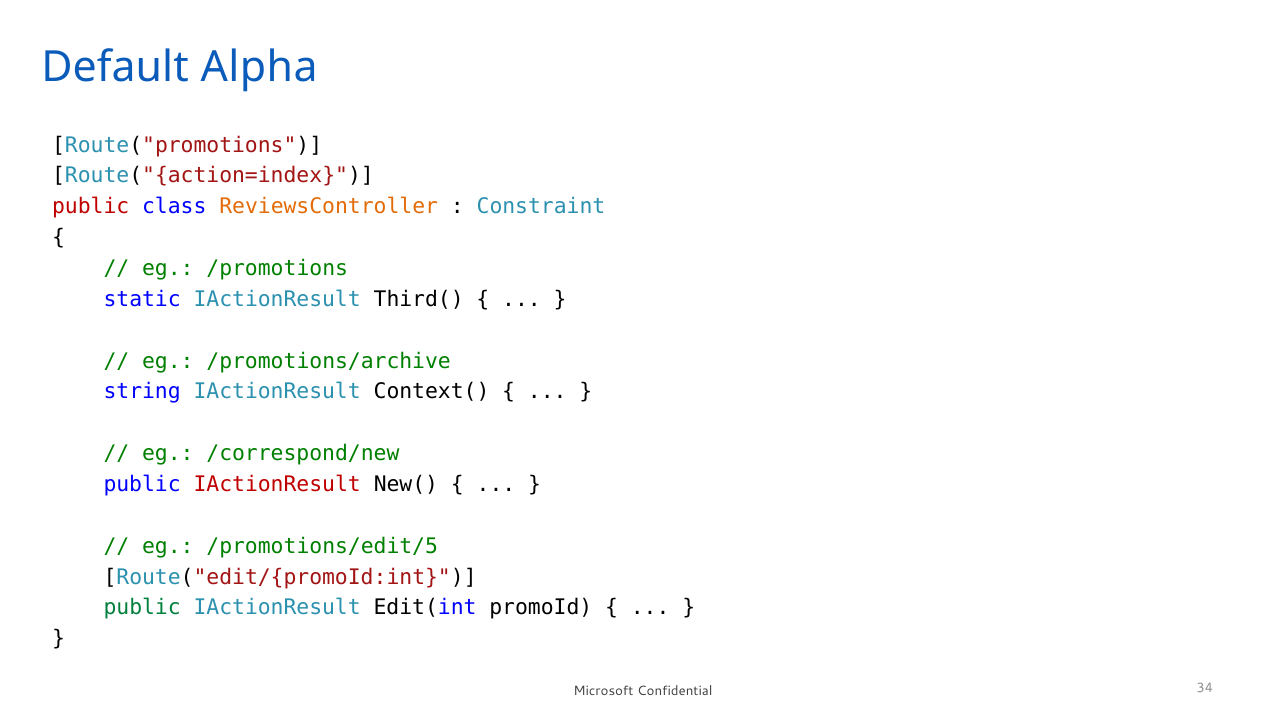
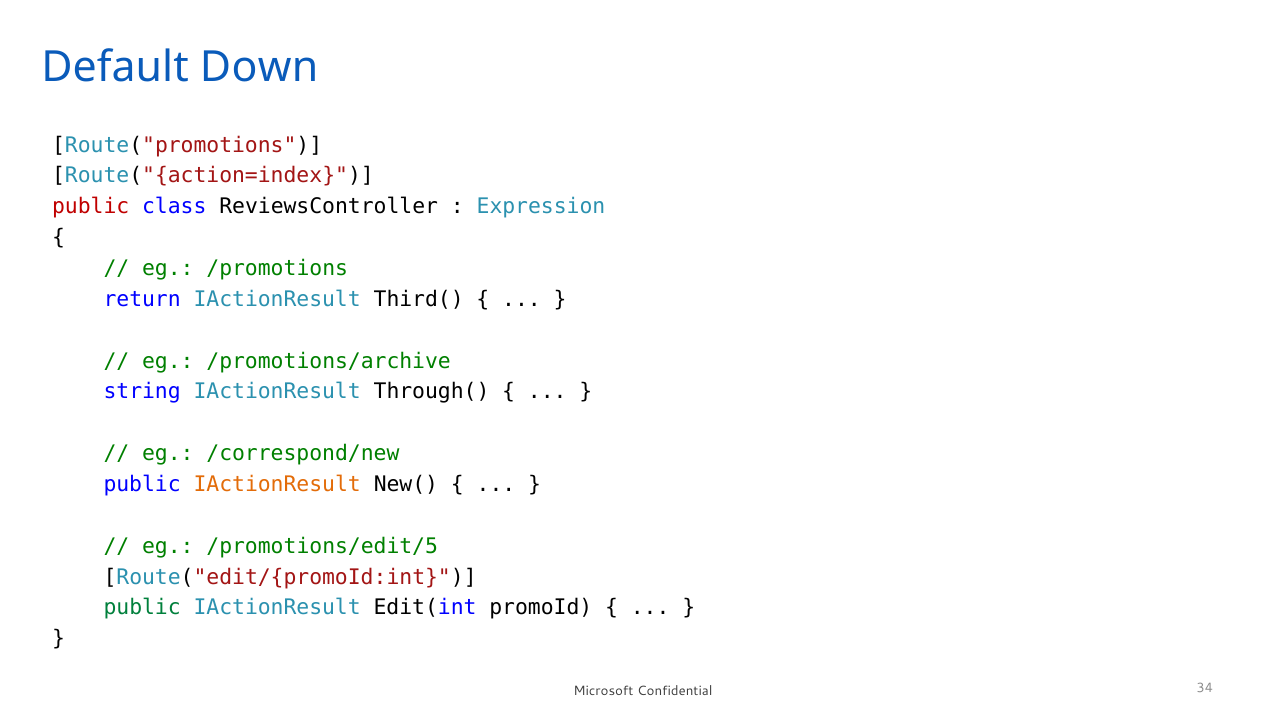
Alpha: Alpha -> Down
ReviewsController colour: orange -> black
Constraint: Constraint -> Expression
static: static -> return
Context(: Context( -> Through(
IActionResult at (277, 484) colour: red -> orange
